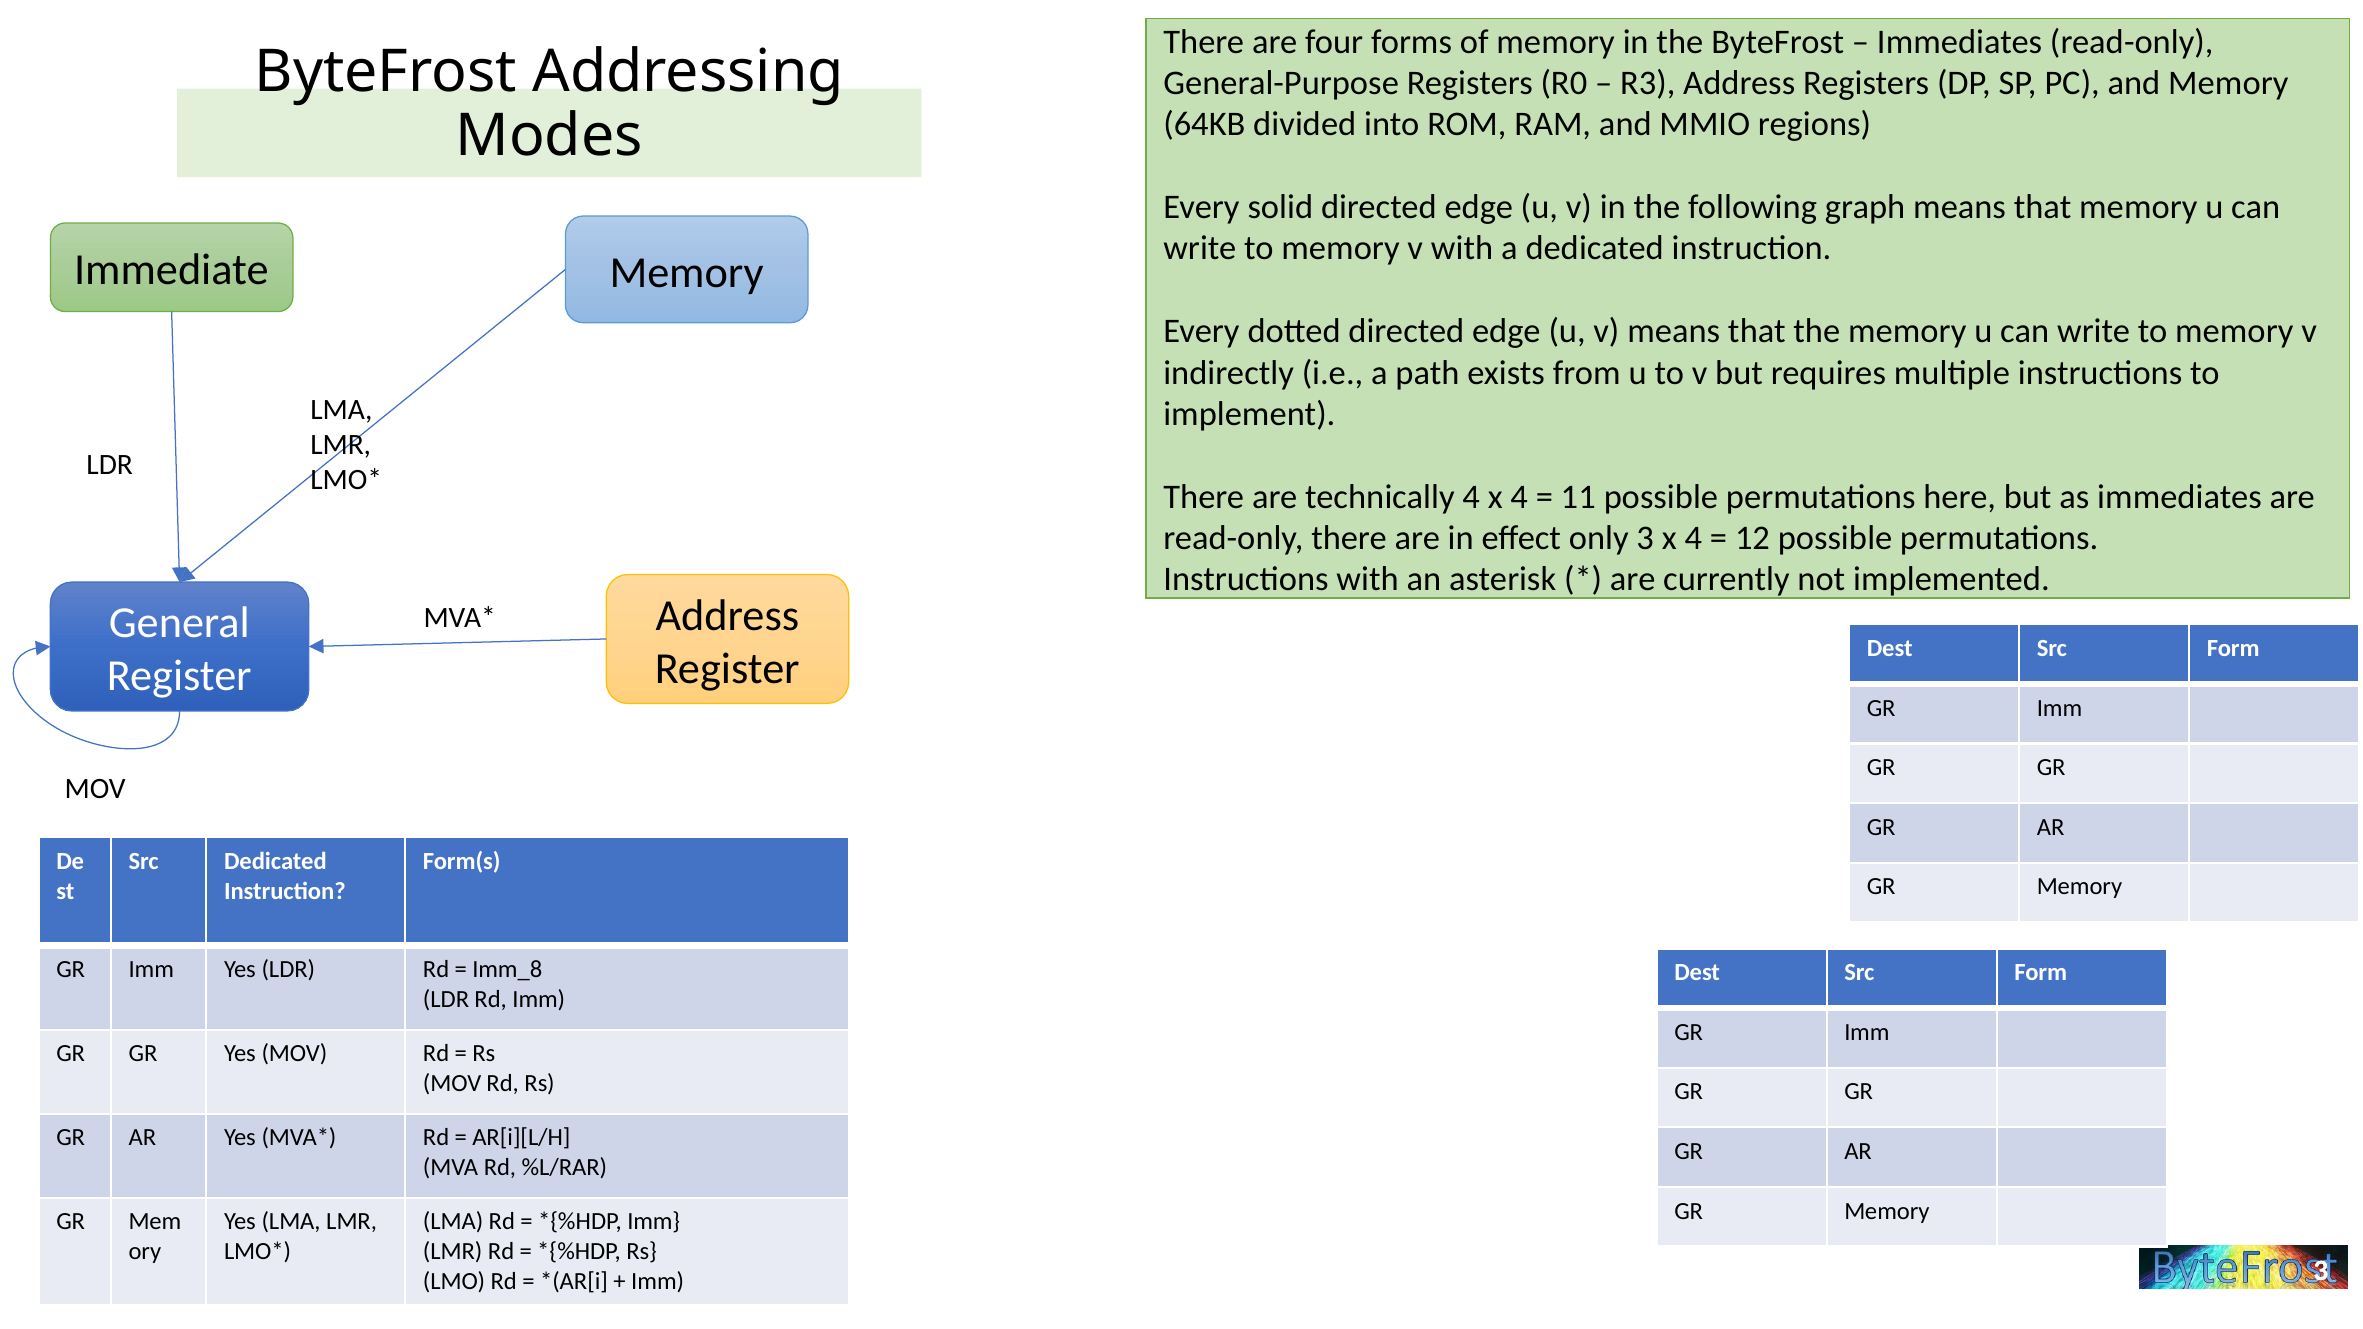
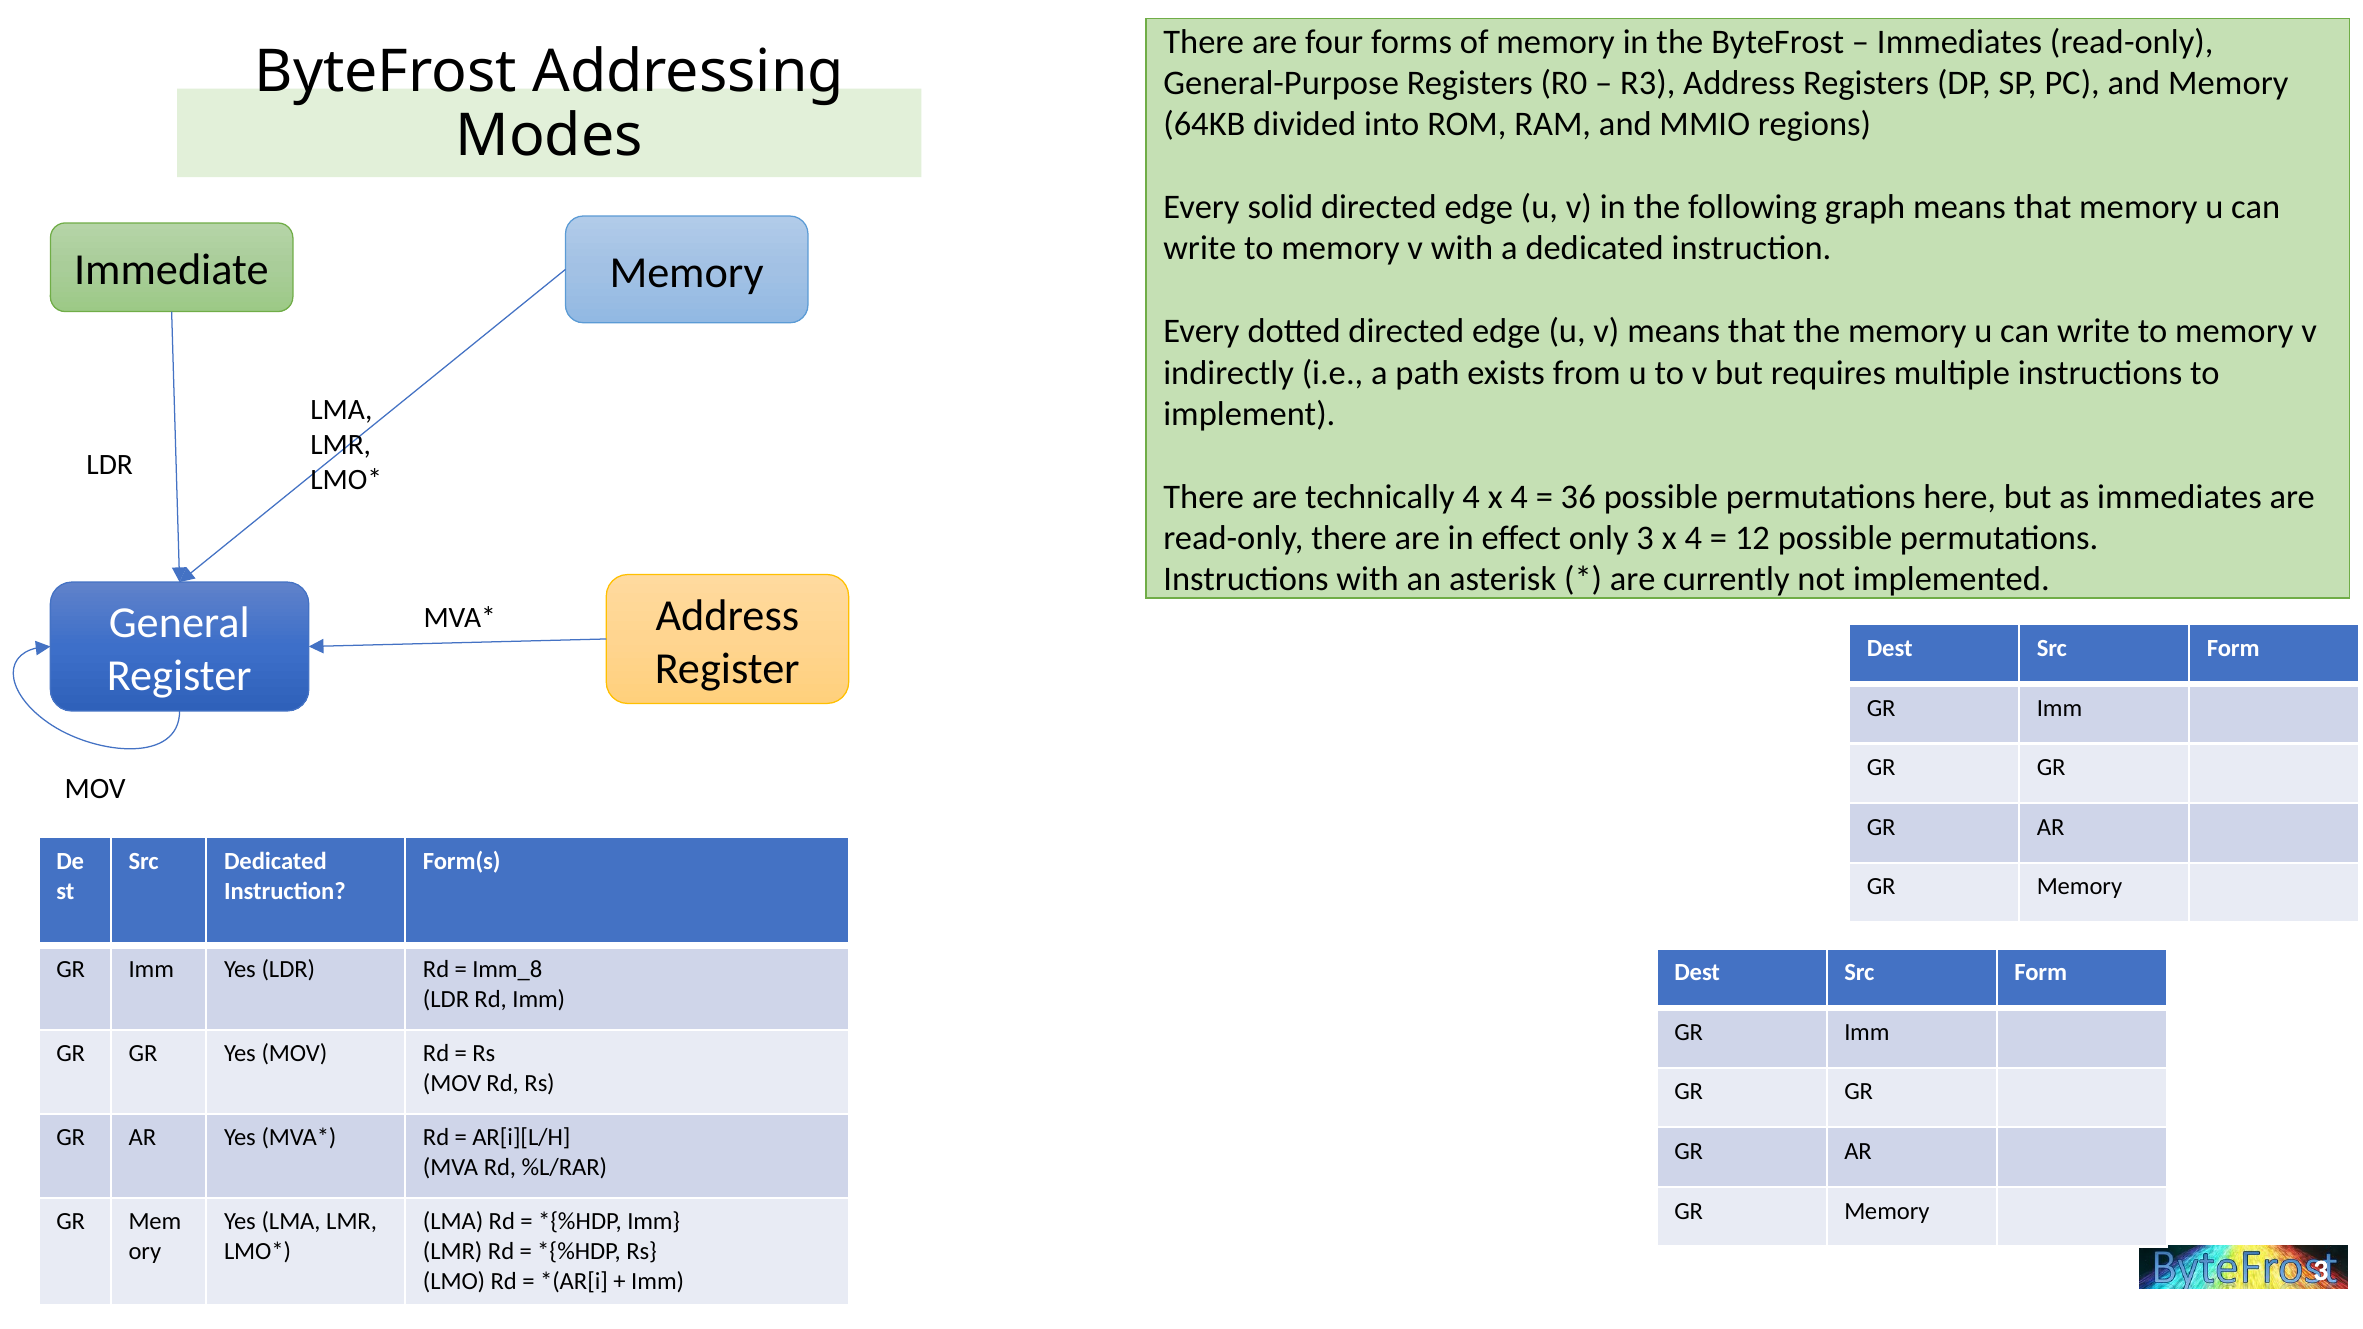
11: 11 -> 36
